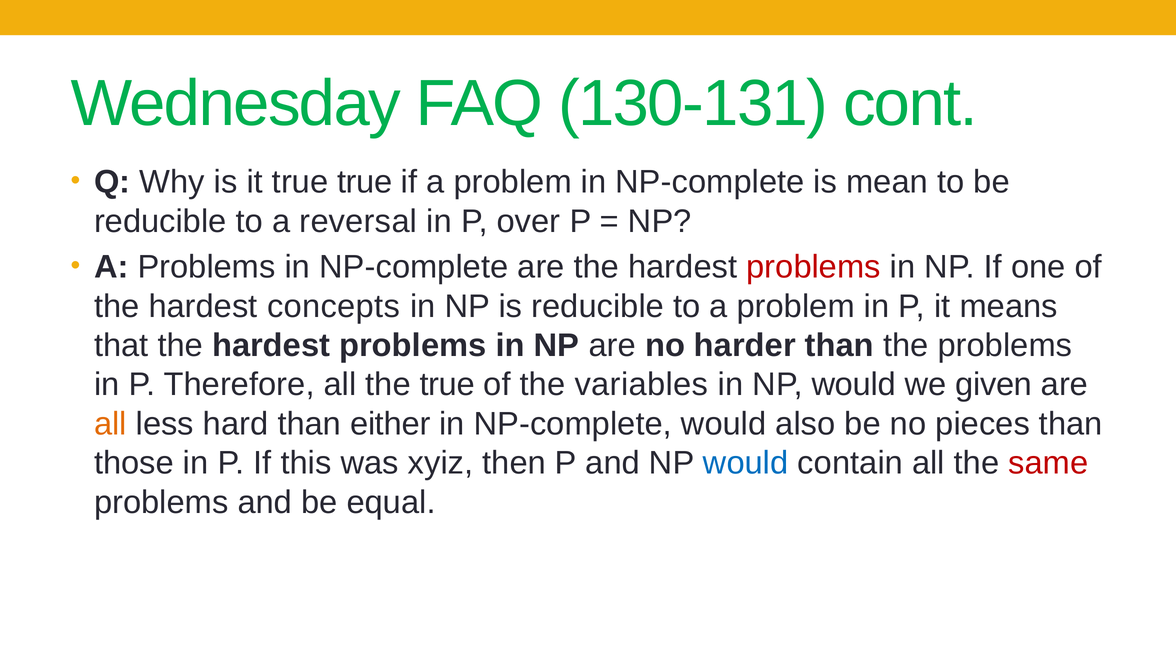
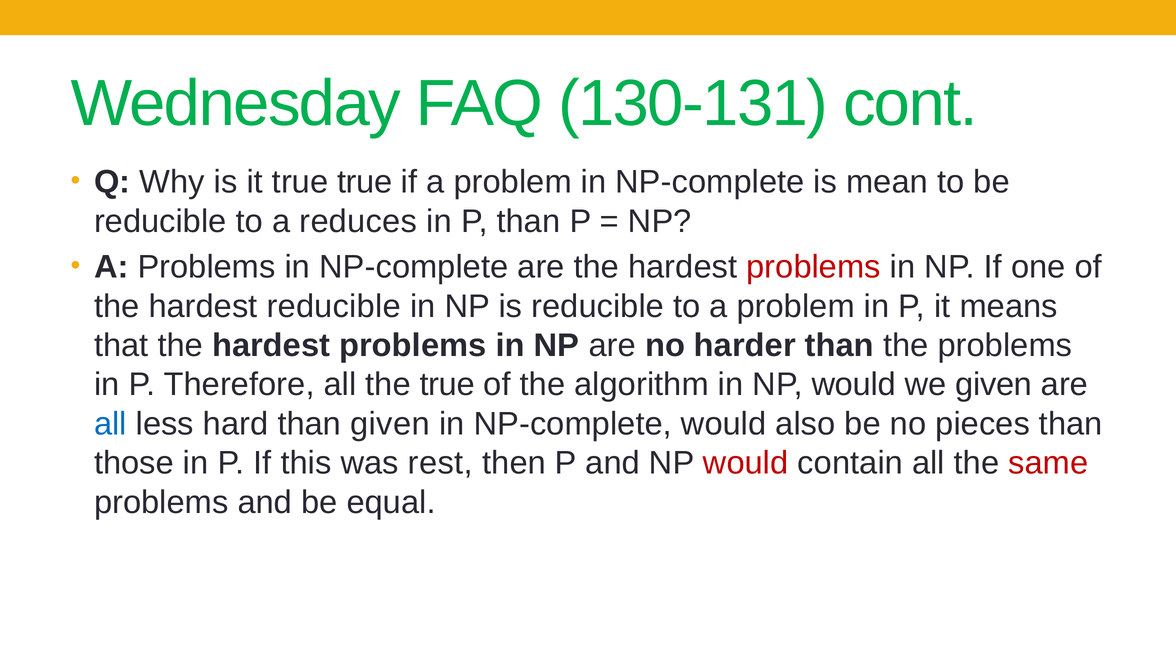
reversal: reversal -> reduces
P over: over -> than
hardest concepts: concepts -> reducible
variables: variables -> algorithm
all at (110, 424) colour: orange -> blue
than either: either -> given
xyiz: xyiz -> rest
would at (746, 464) colour: blue -> red
